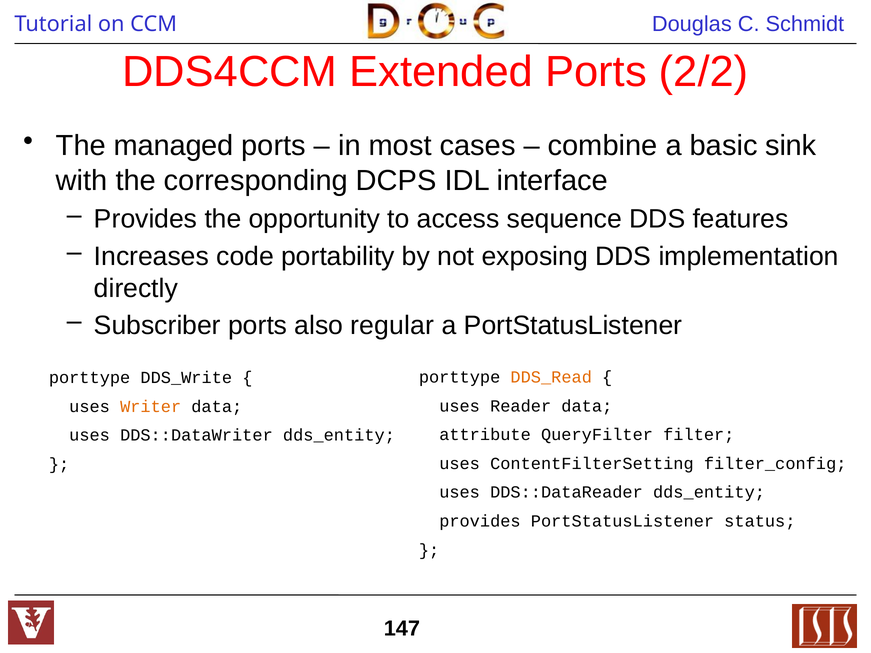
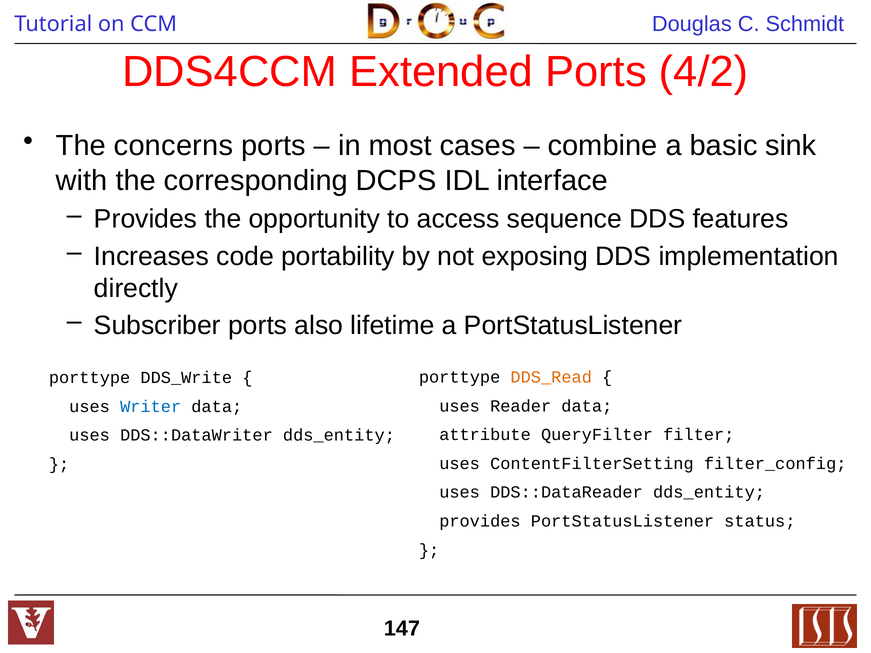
2/2: 2/2 -> 4/2
managed: managed -> concerns
regular: regular -> lifetime
Writer colour: orange -> blue
